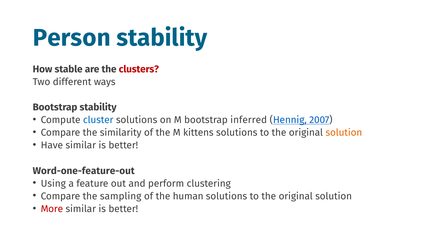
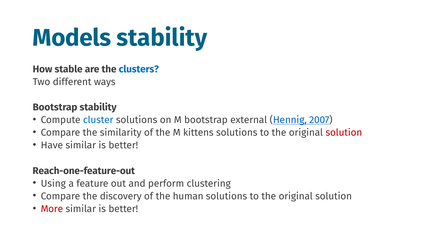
Person: Person -> Models
clusters colour: red -> blue
inferred: inferred -> external
solution at (344, 133) colour: orange -> red
Word-one-feature-out: Word-one-feature-out -> Reach-one-feature-out
sampling: sampling -> discovery
